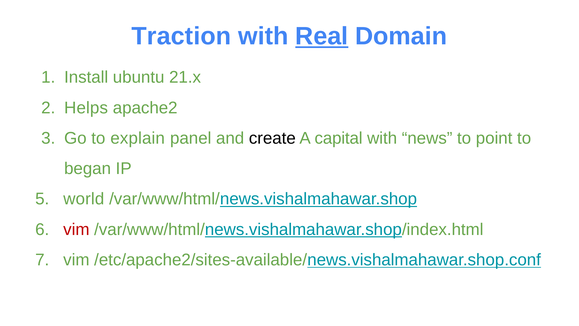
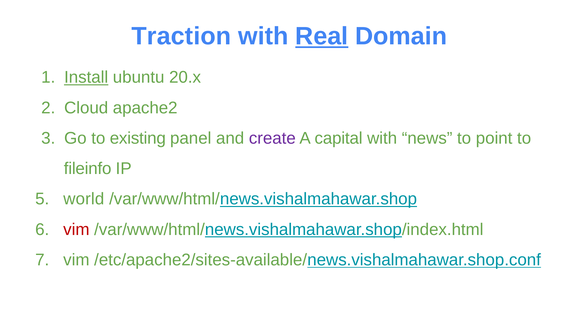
Install underline: none -> present
21.x: 21.x -> 20.x
Helps: Helps -> Cloud
explain: explain -> existing
create colour: black -> purple
began: began -> fileinfo
